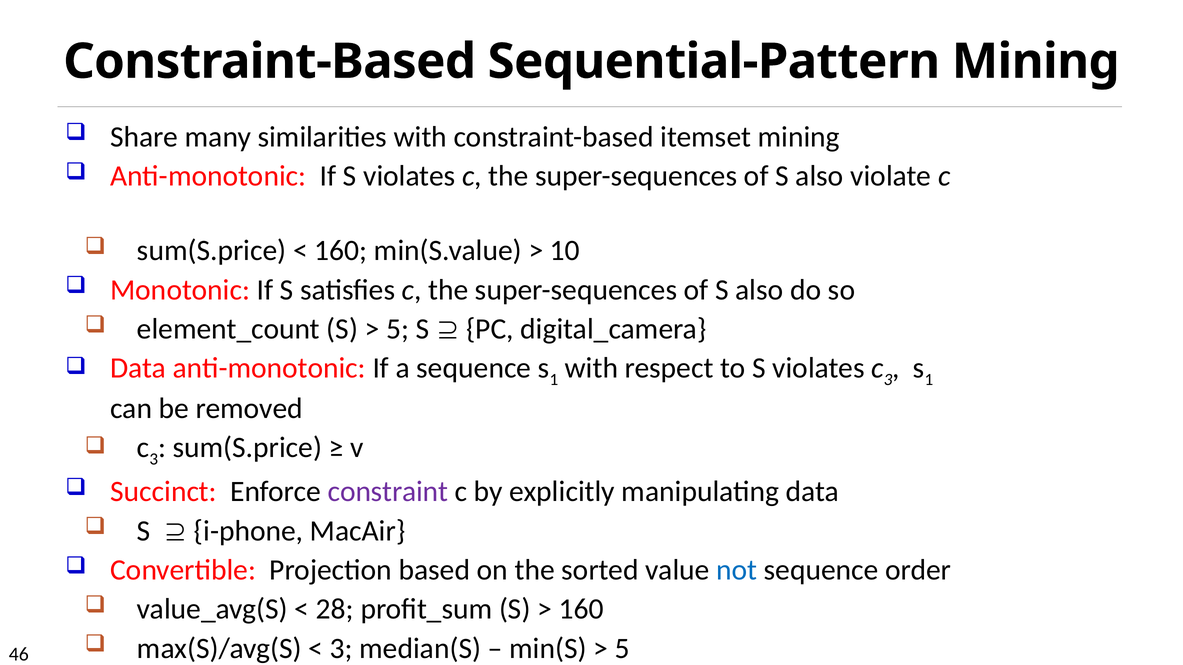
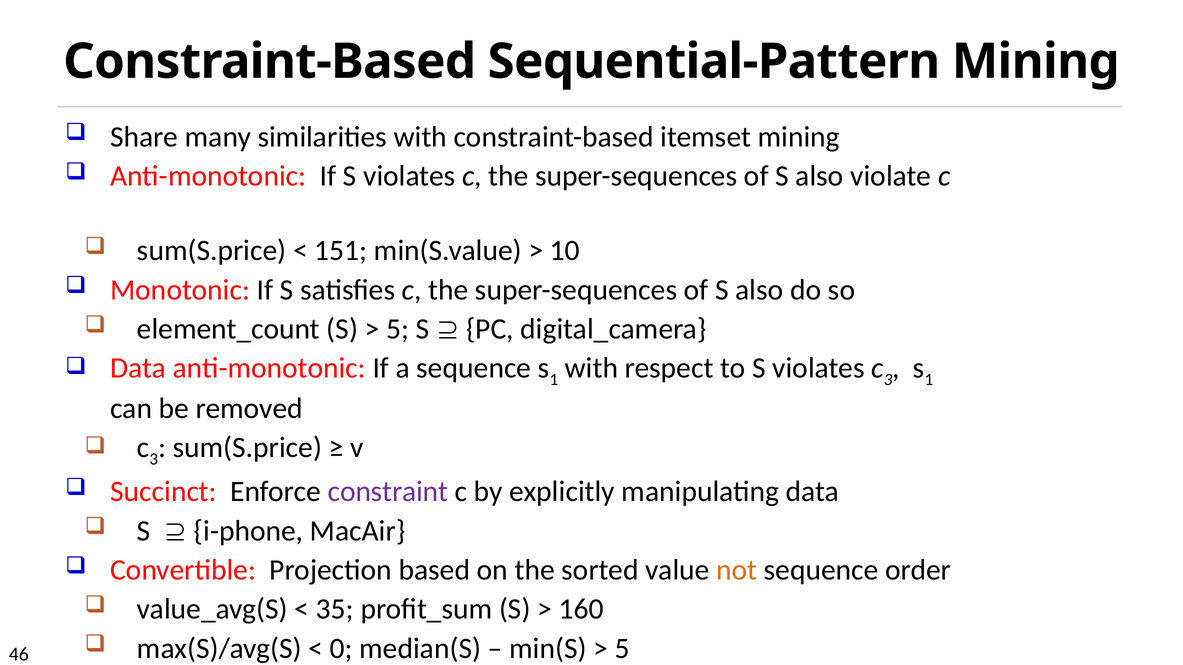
160 at (341, 251): 160 -> 151
not colour: blue -> orange
28: 28 -> 35
3 at (341, 649): 3 -> 0
